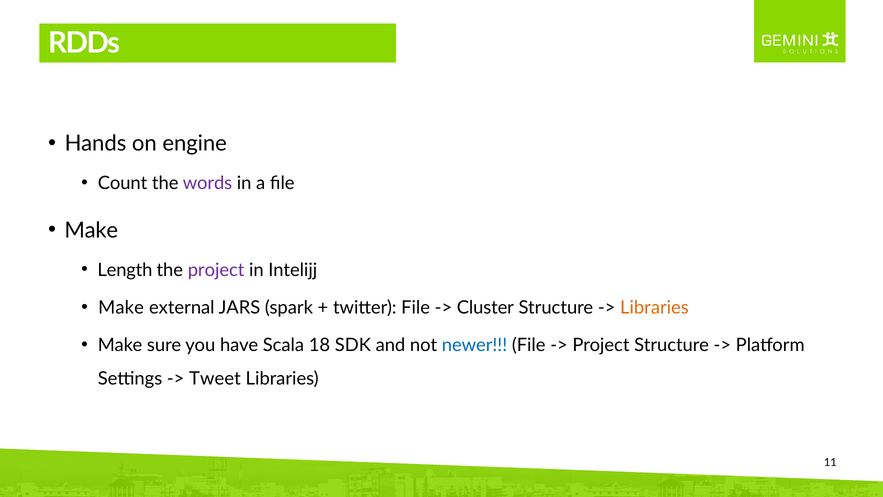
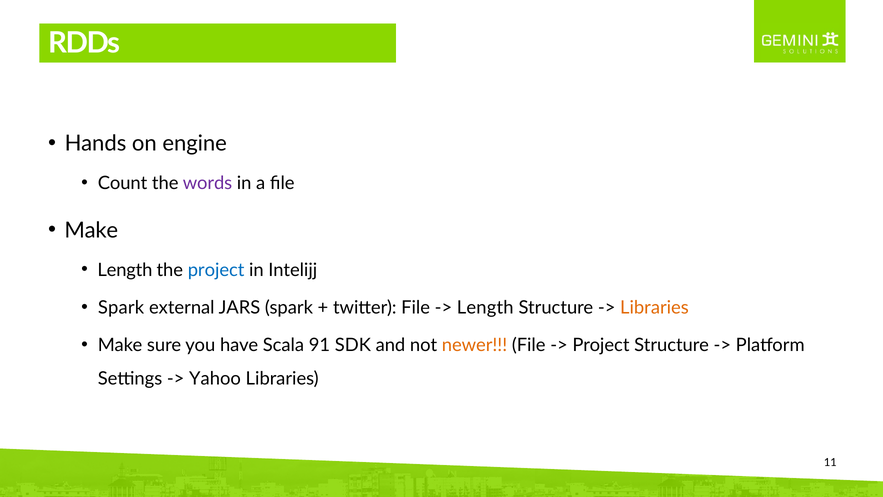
project at (216, 270) colour: purple -> blue
Make at (121, 307): Make -> Spark
Cluster at (485, 307): Cluster -> Length
18: 18 -> 91
newer colour: blue -> orange
Tweet: Tweet -> Yahoo
